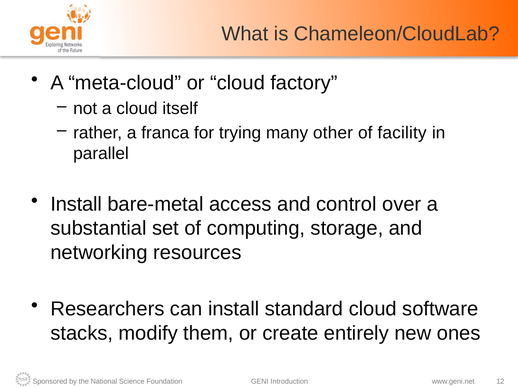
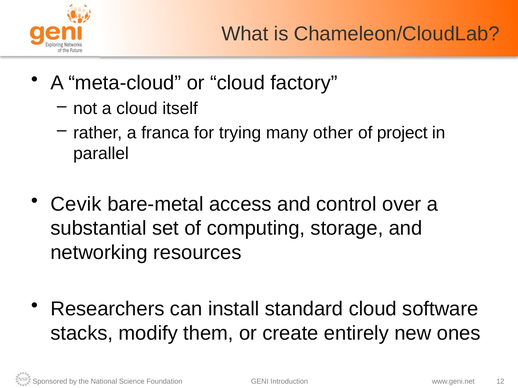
facility: facility -> project
Install at (76, 204): Install -> Cevik
